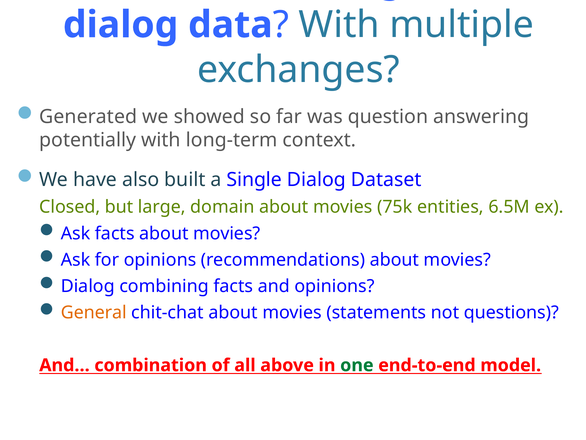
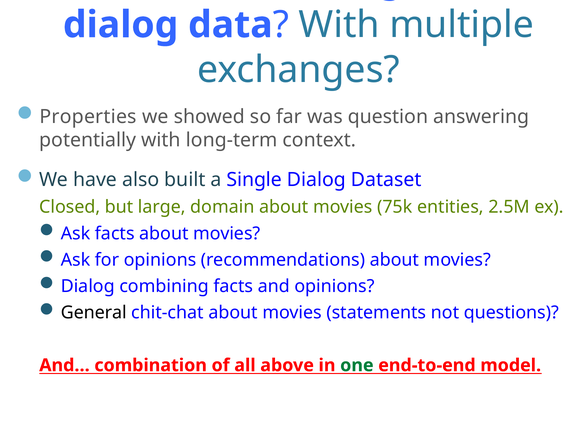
Generated: Generated -> Properties
6.5M: 6.5M -> 2.5M
General colour: orange -> black
